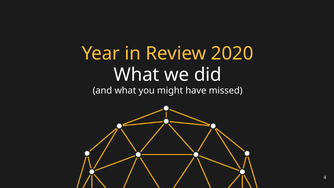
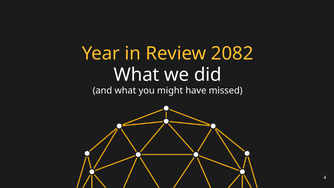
2020: 2020 -> 2082
